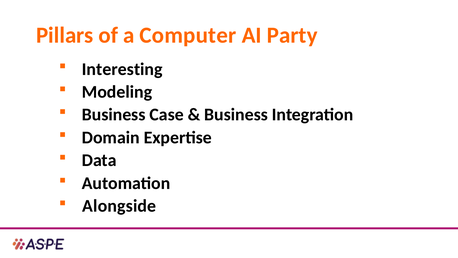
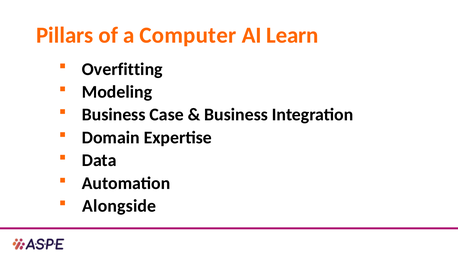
Party: Party -> Learn
Interesting: Interesting -> Overfitting
